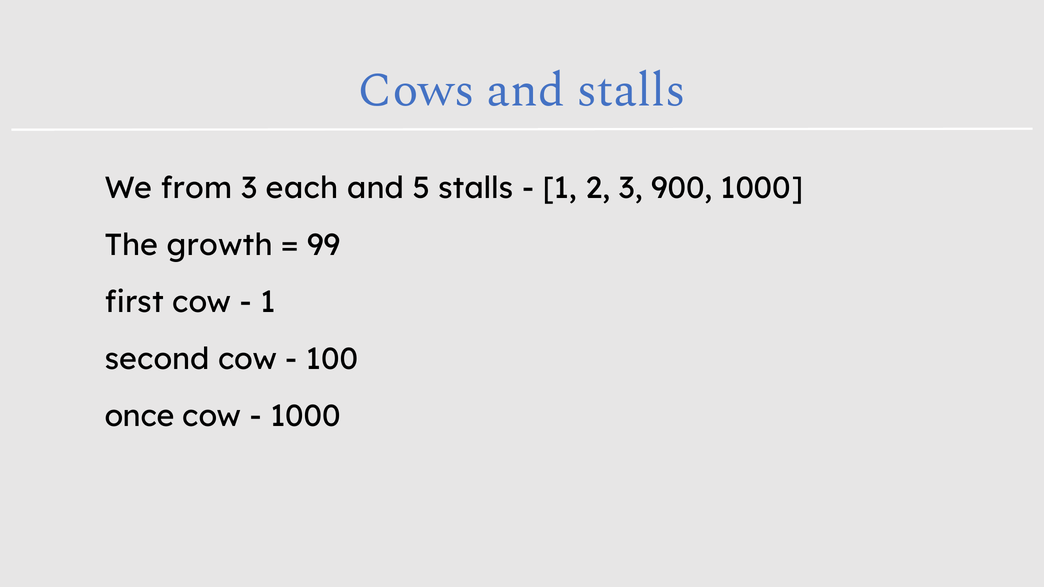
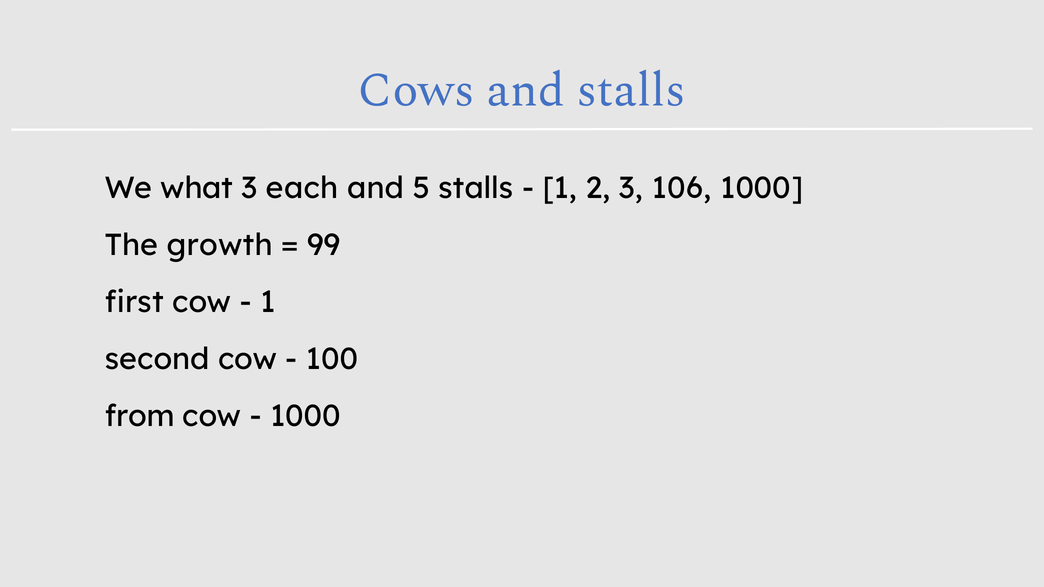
from: from -> what
900: 900 -> 106
once: once -> from
